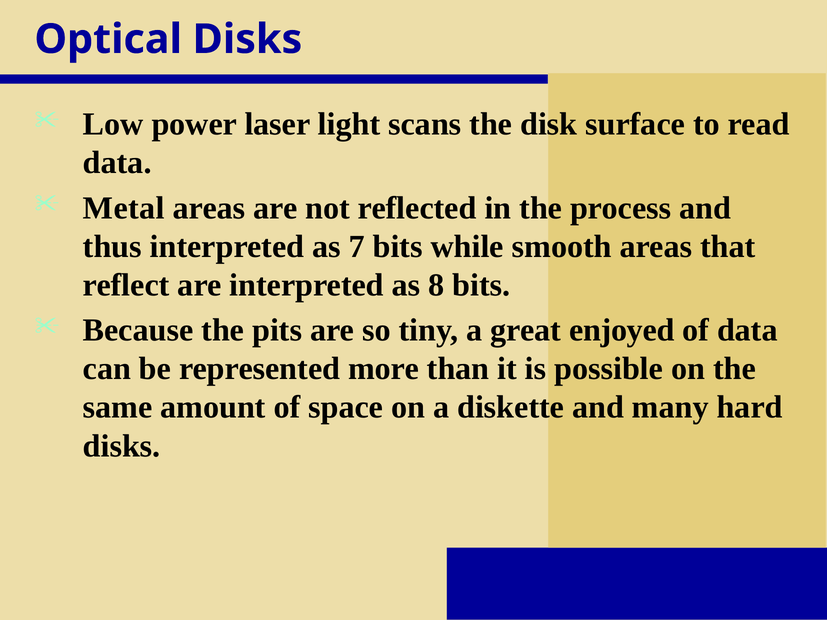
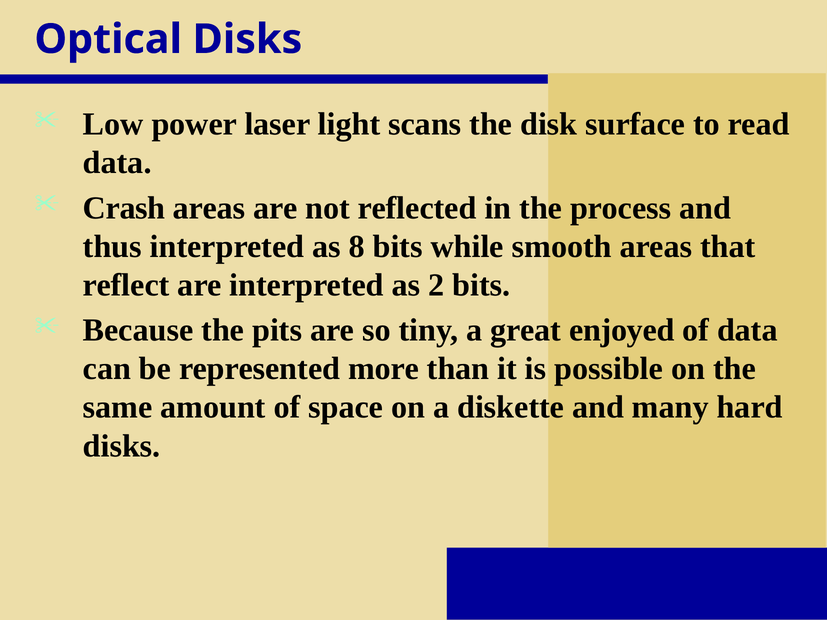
Metal: Metal -> Crash
7: 7 -> 8
8: 8 -> 2
